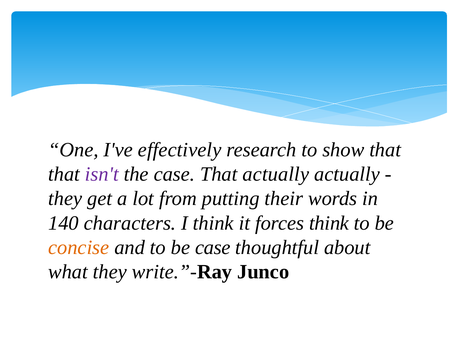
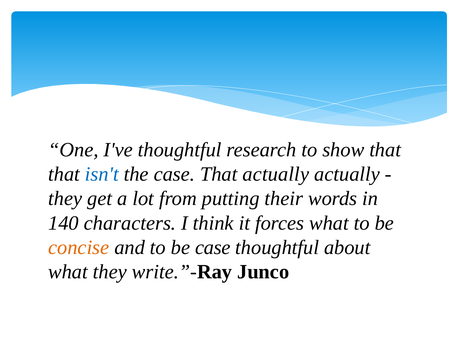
I've effectively: effectively -> thoughtful
isn't colour: purple -> blue
forces think: think -> what
